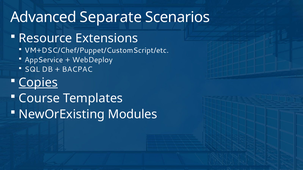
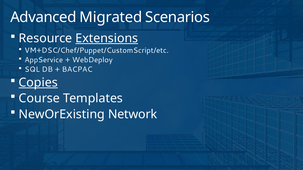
Separate: Separate -> Migrated
Extensions underline: none -> present
Modules: Modules -> Network
